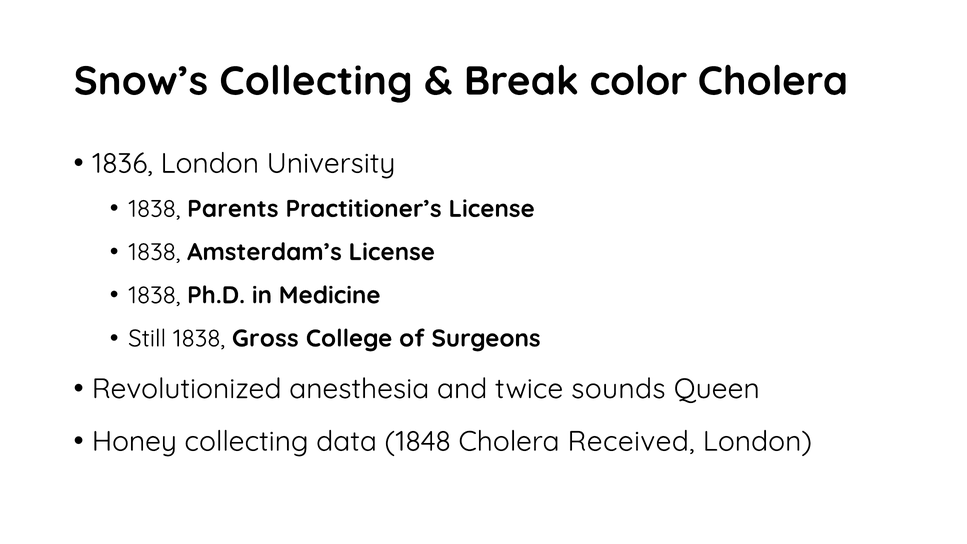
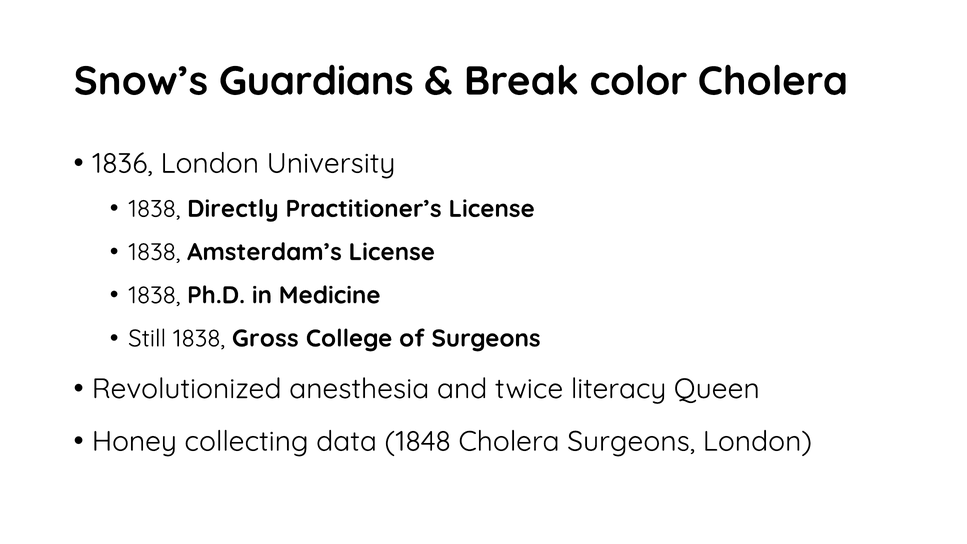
Snow’s Collecting: Collecting -> Guardians
Parents: Parents -> Directly
sounds: sounds -> literacy
Cholera Received: Received -> Surgeons
